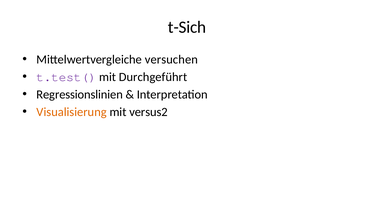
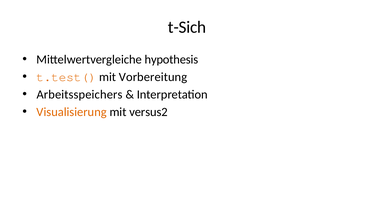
versuchen: versuchen -> hypothesis
t.test( colour: purple -> orange
Durchgeführt: Durchgeführt -> Vorbereitung
Regressionslinien: Regressionslinien -> Arbeitsspeichers
